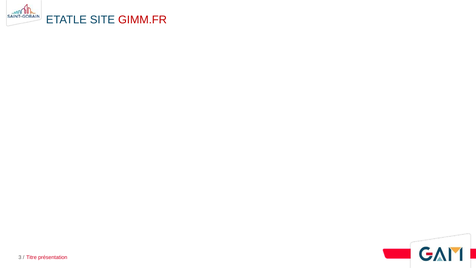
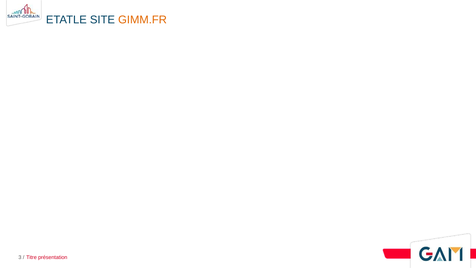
GIMM.FR colour: red -> orange
